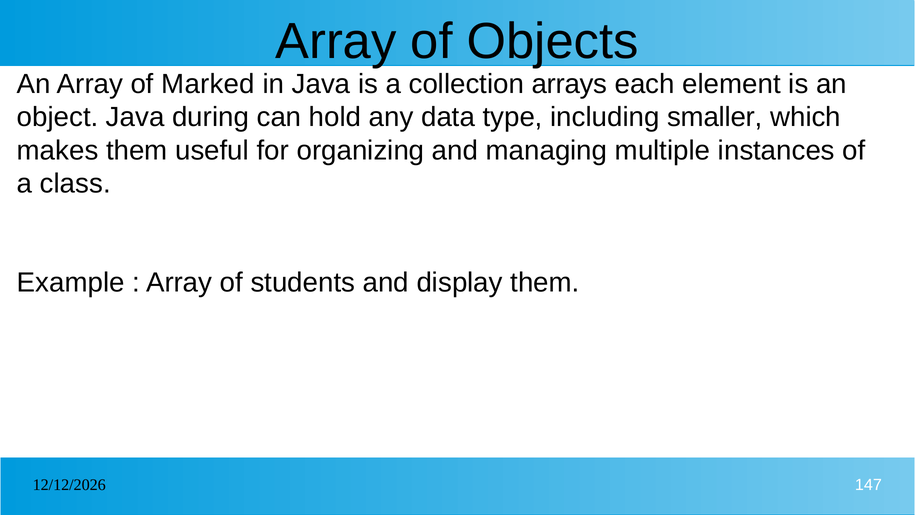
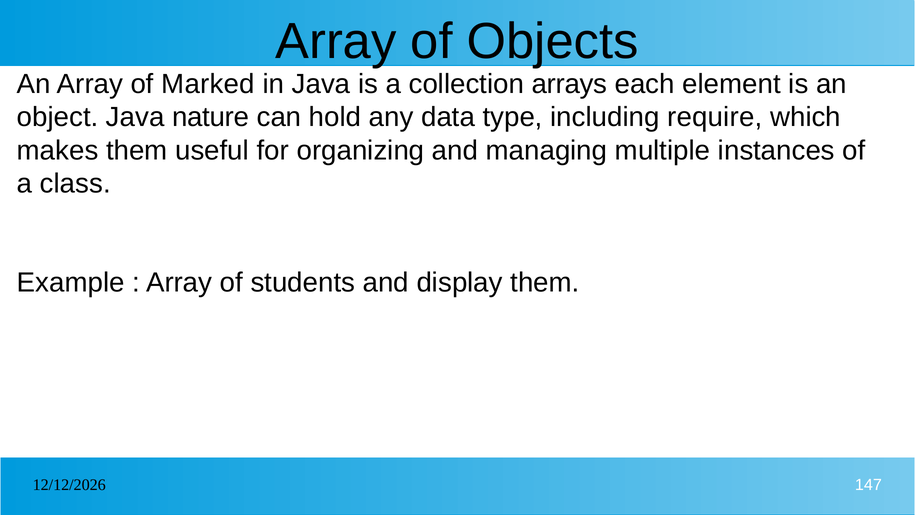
during: during -> nature
smaller: smaller -> require
